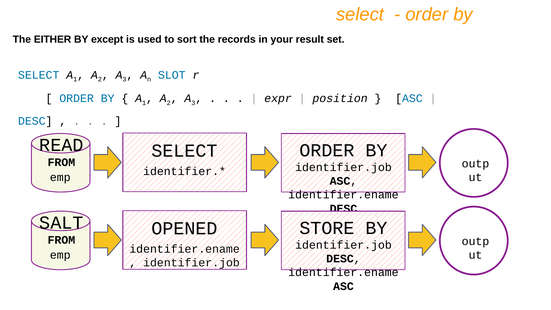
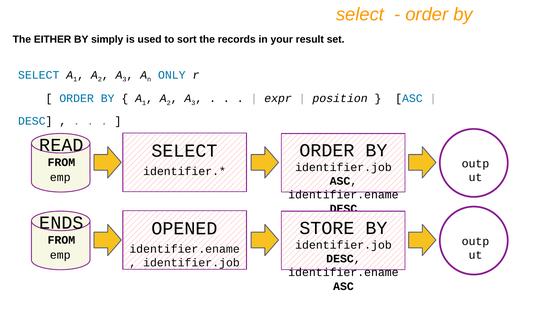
except: except -> simply
SLOT: SLOT -> ONLY
SALT: SALT -> ENDS
